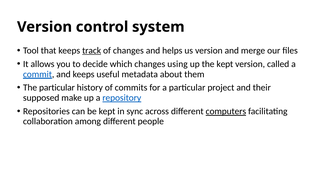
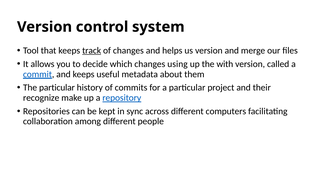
the kept: kept -> with
supposed: supposed -> recognize
computers underline: present -> none
